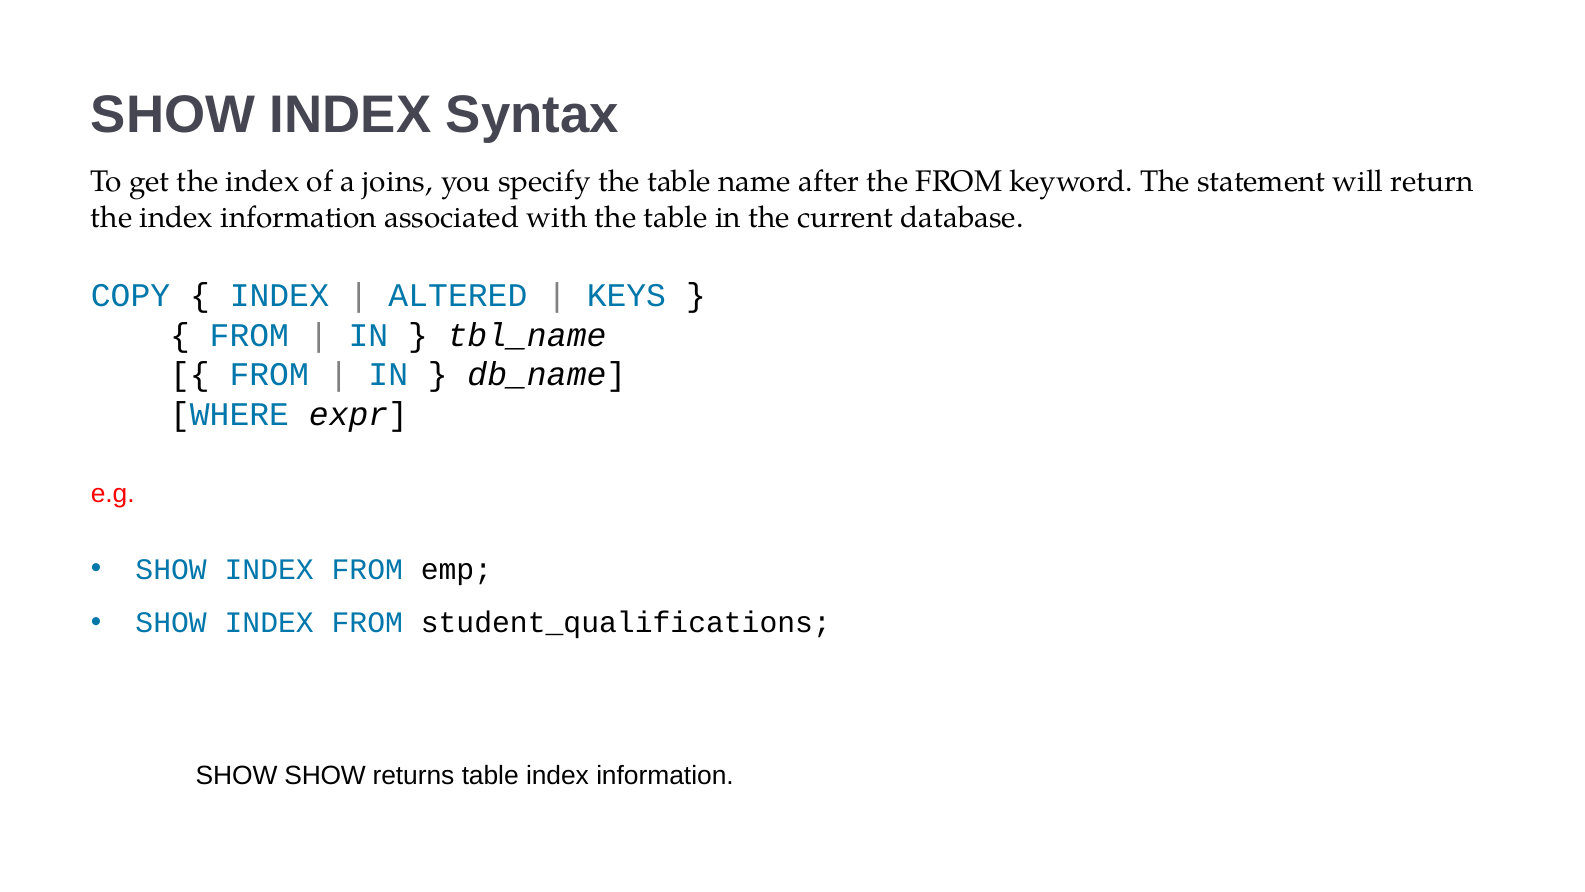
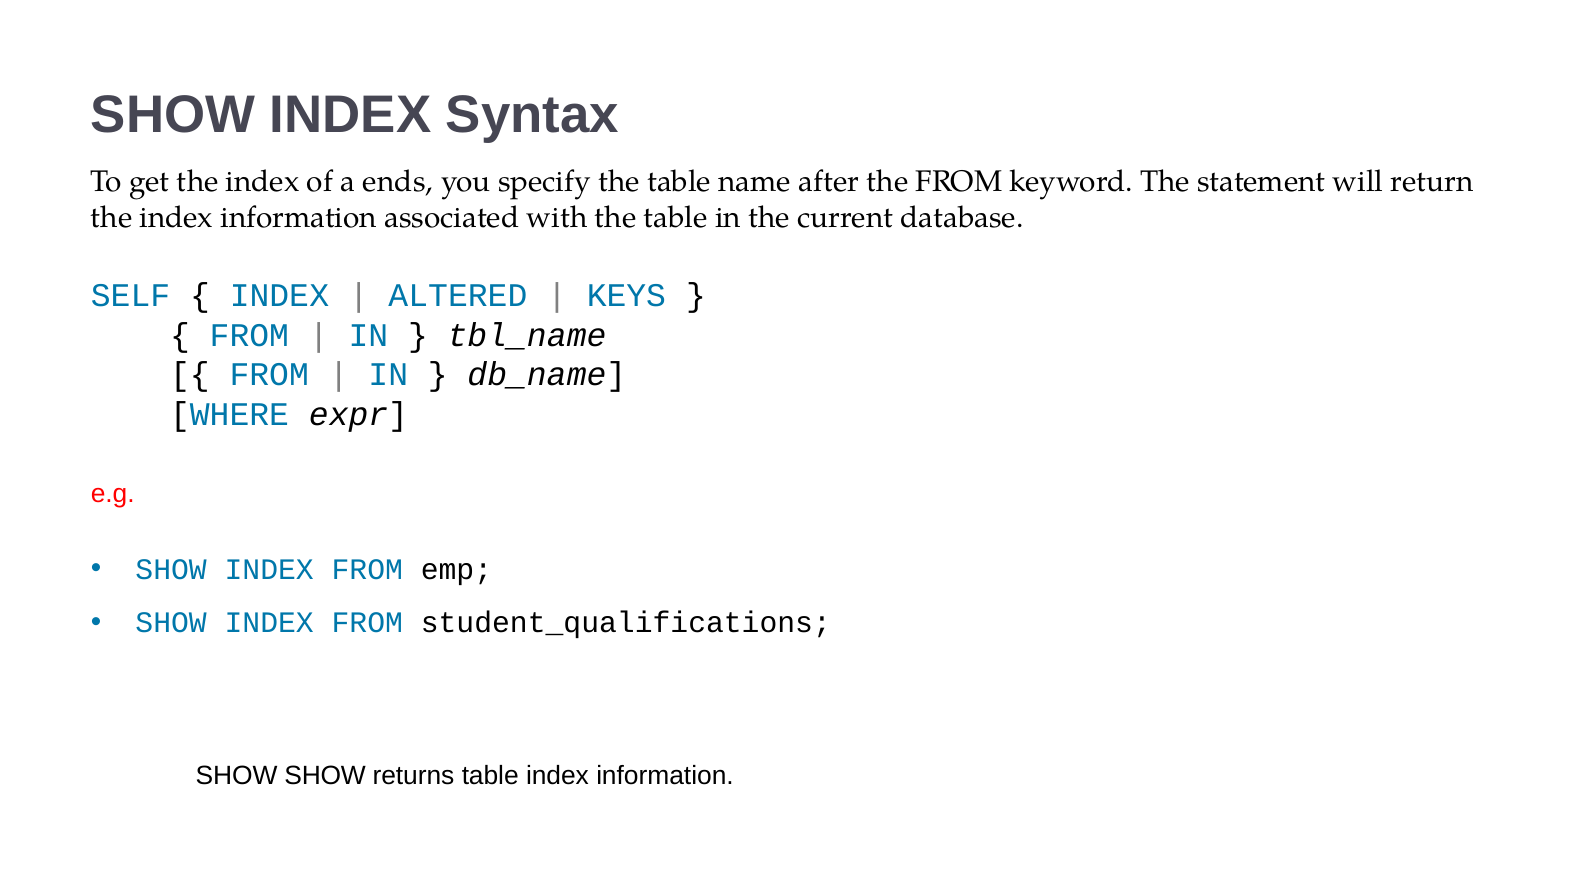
joins: joins -> ends
COPY: COPY -> SELF
